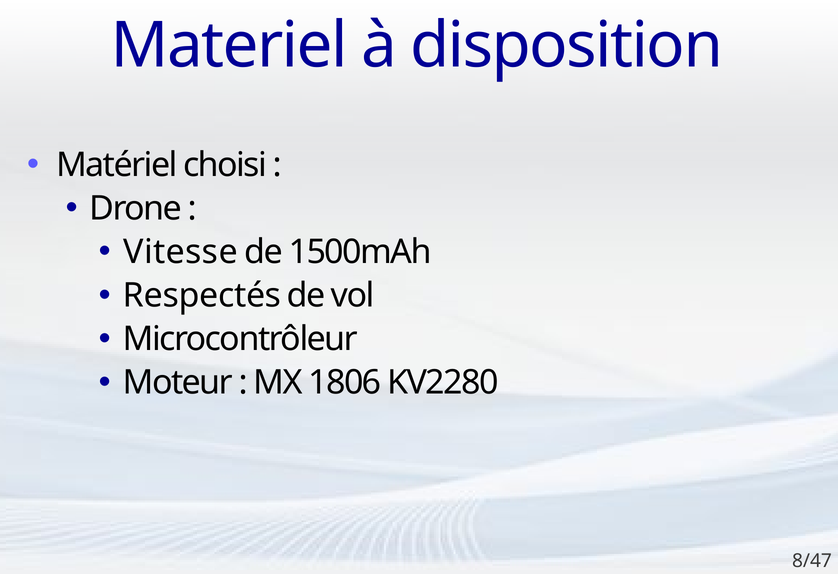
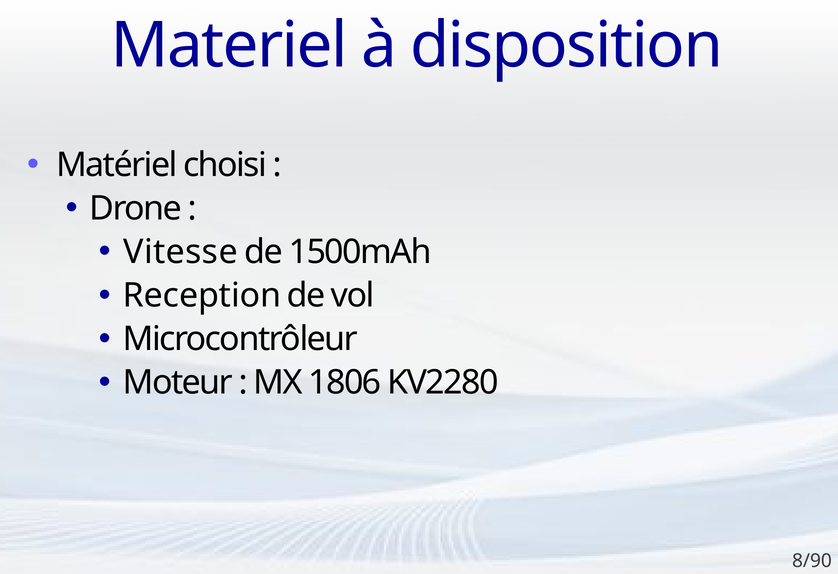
Respectés: Respectés -> Reception
8/47: 8/47 -> 8/90
